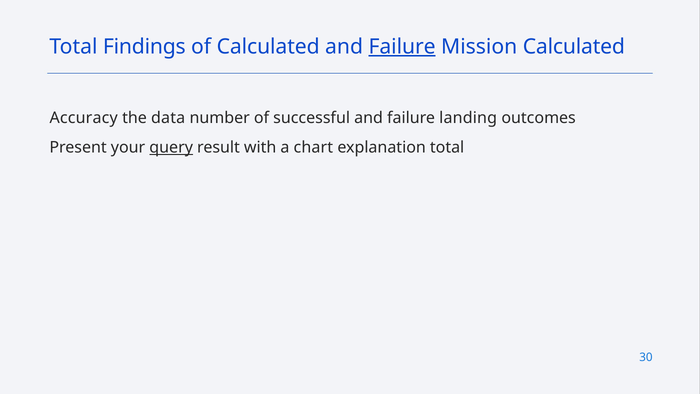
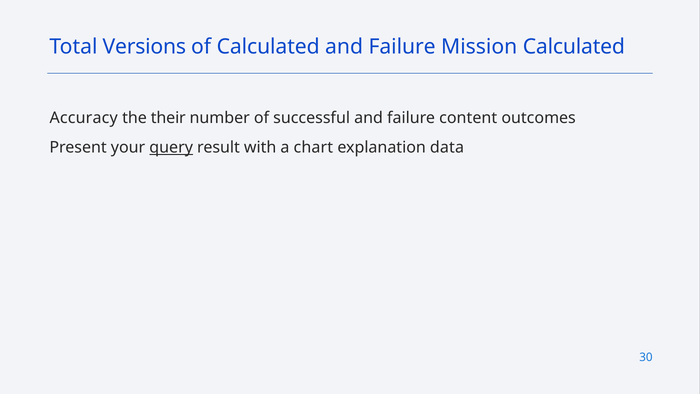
Findings: Findings -> Versions
Failure at (402, 47) underline: present -> none
data: data -> their
landing: landing -> content
explanation total: total -> data
